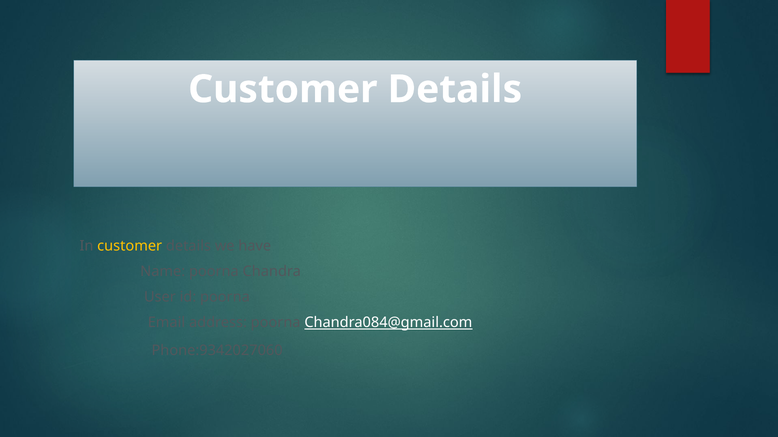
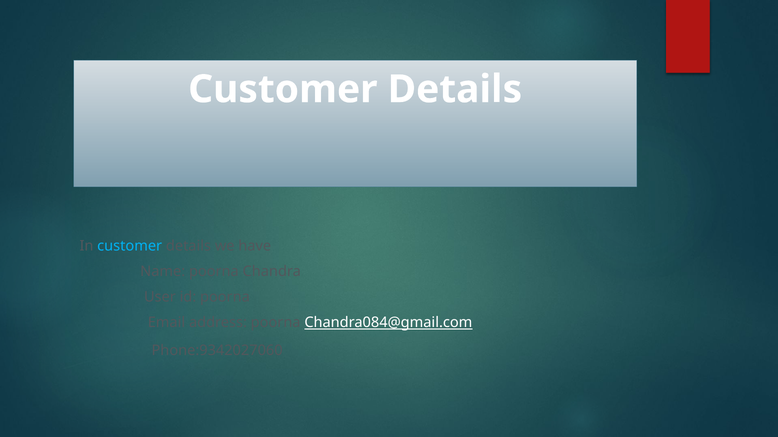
customer at (130, 246) colour: yellow -> light blue
